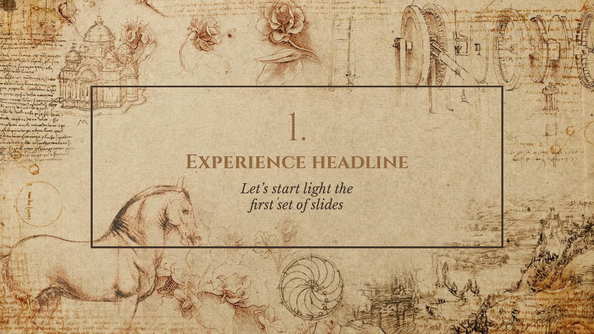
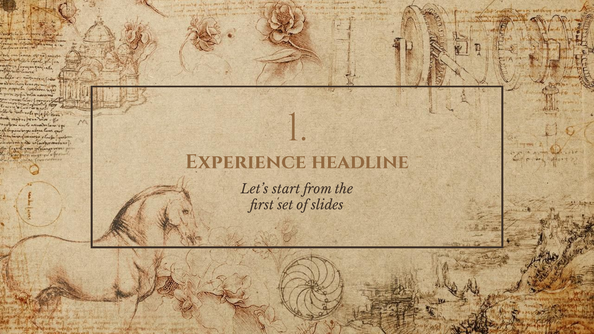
light: light -> from
